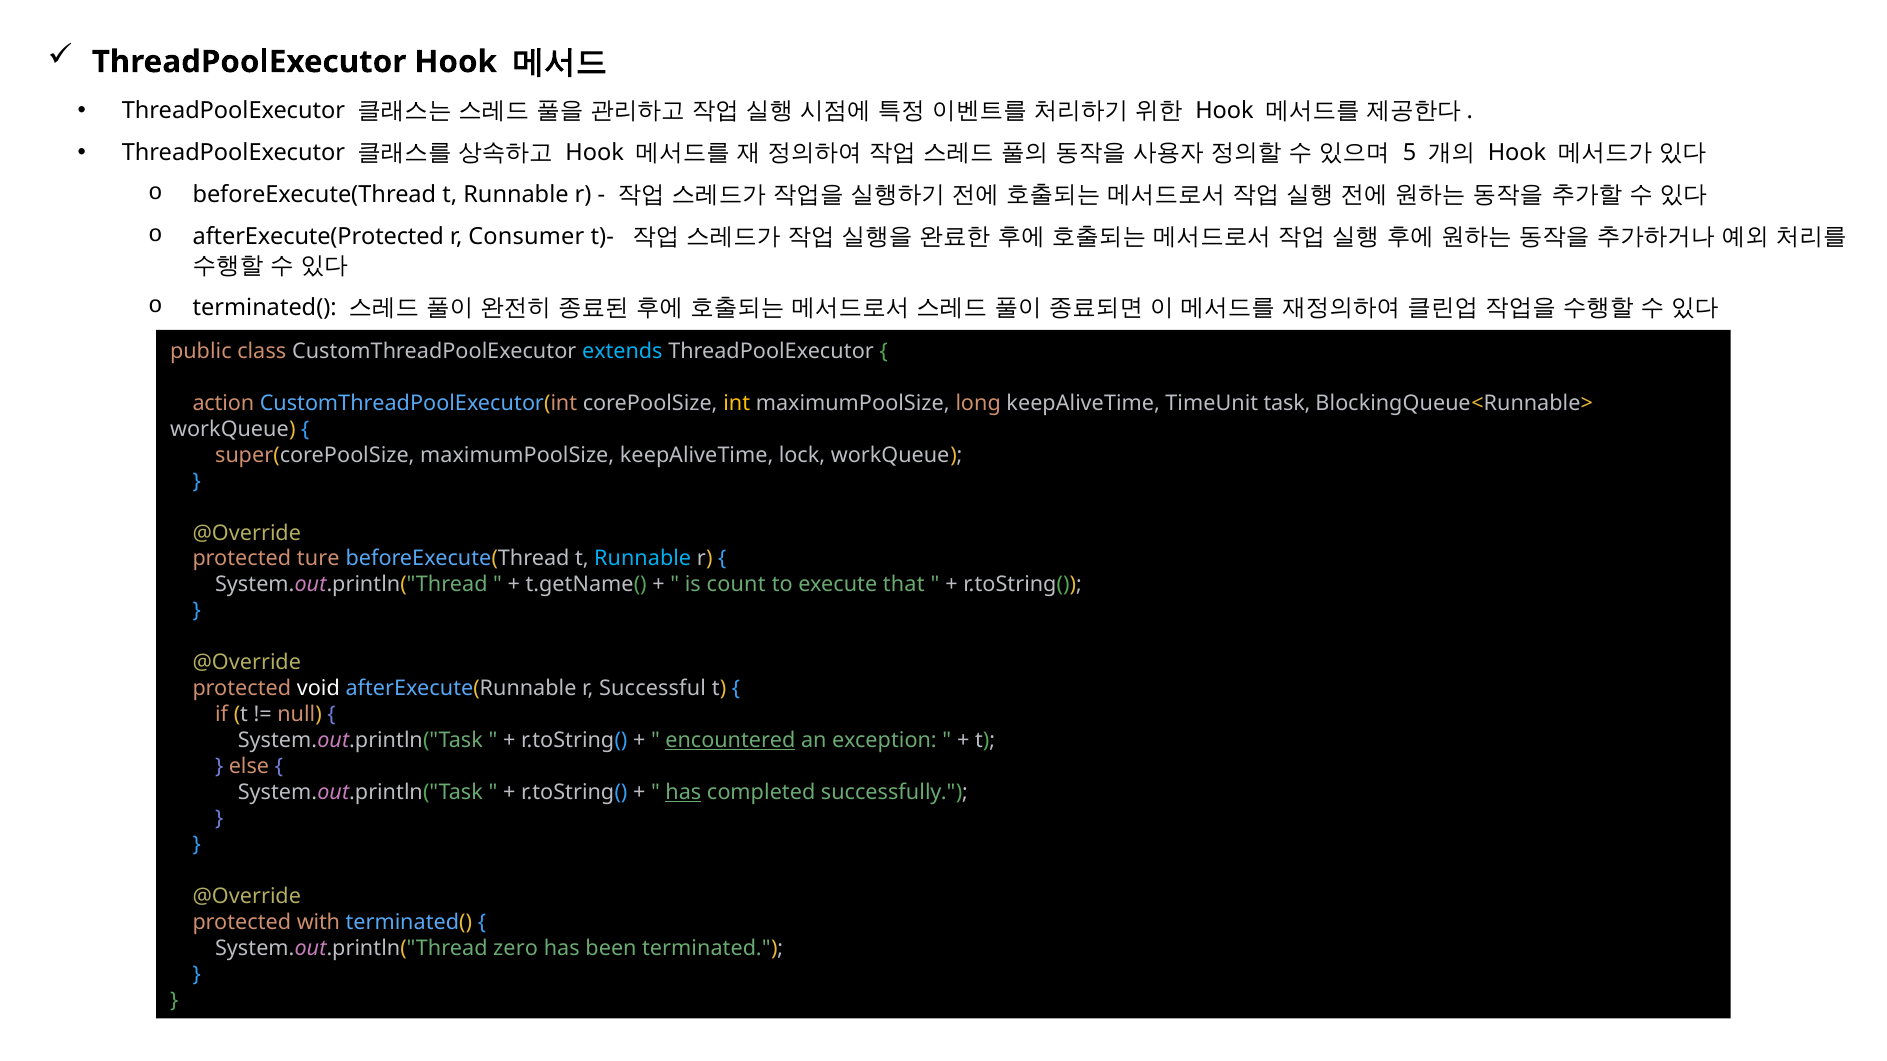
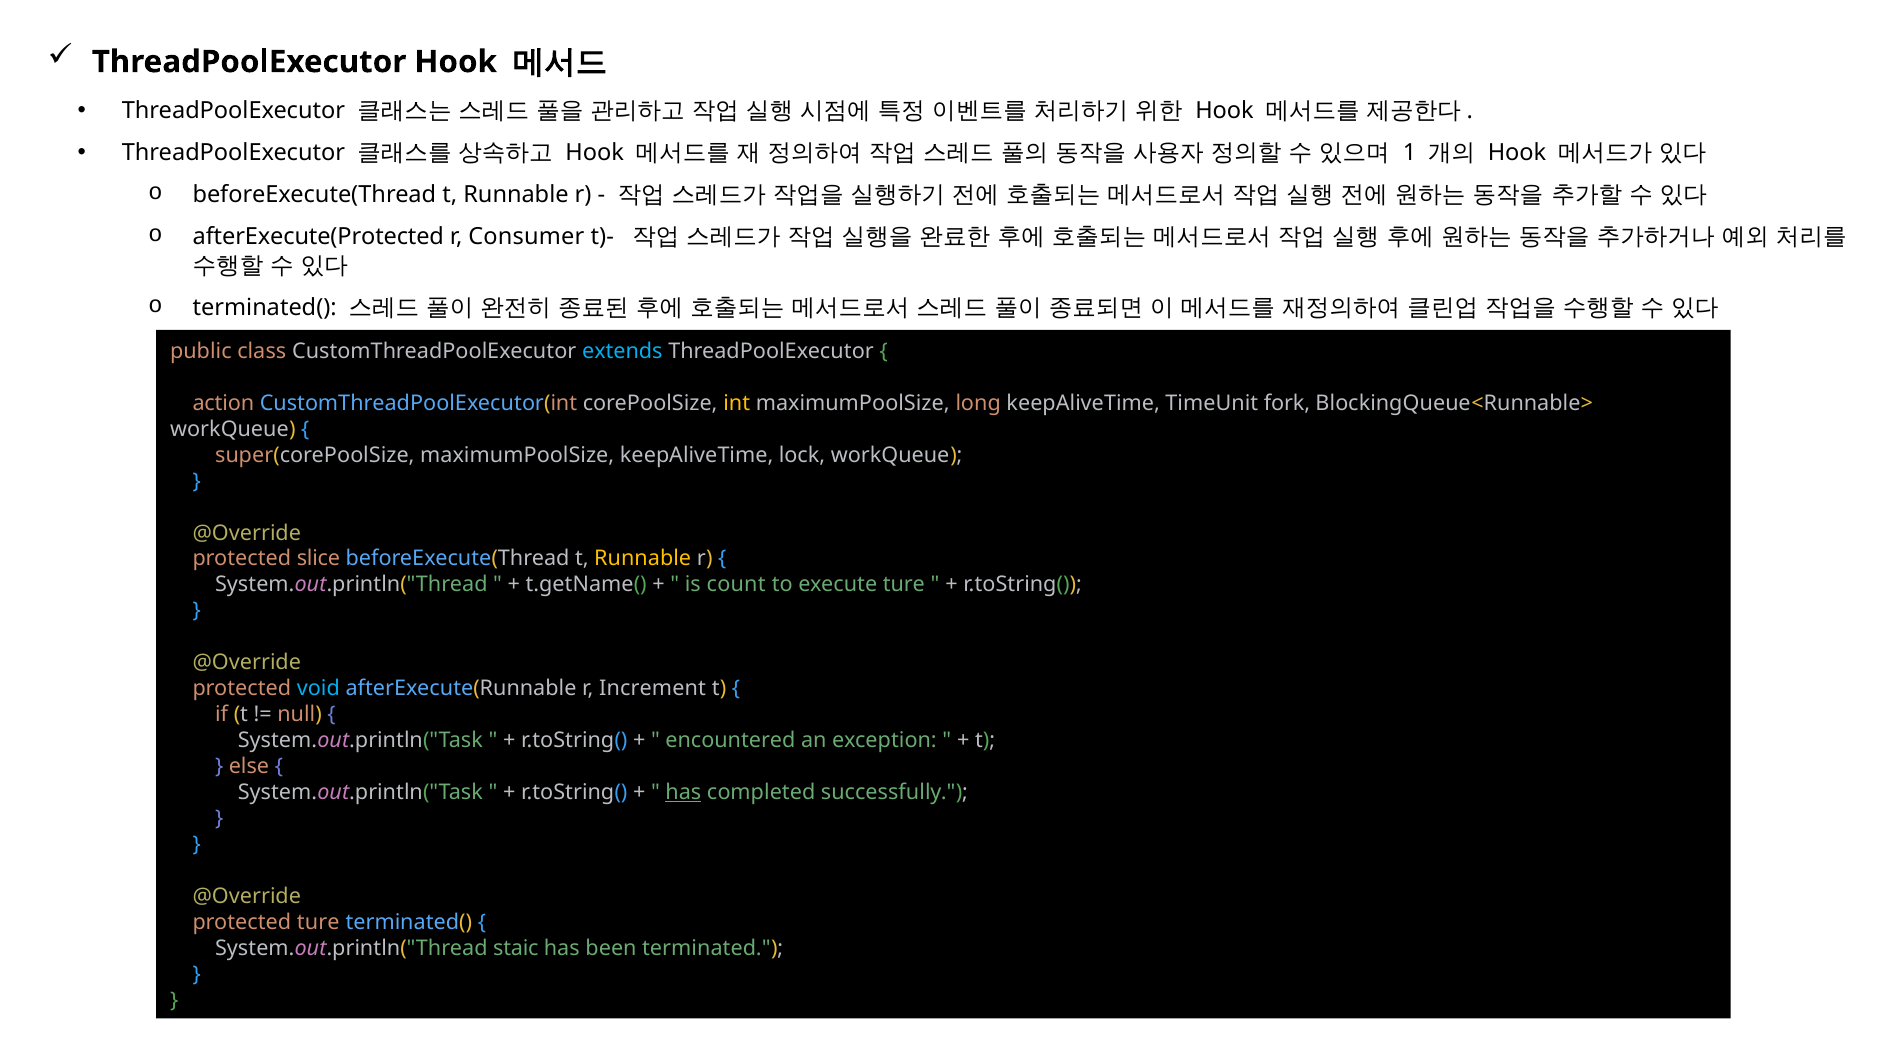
5: 5 -> 1
task: task -> fork
ture: ture -> slice
Runnable at (643, 559) colour: light blue -> yellow
execute that: that -> ture
void colour: white -> light blue
Successful: Successful -> Increment
encountered underline: present -> none
protected with: with -> ture
zero: zero -> staic
